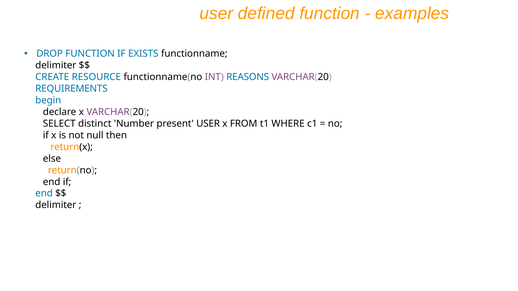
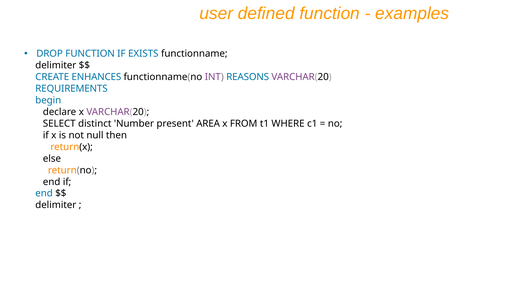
RESOURCE: RESOURCE -> ENHANCES
present USER: USER -> AREA
